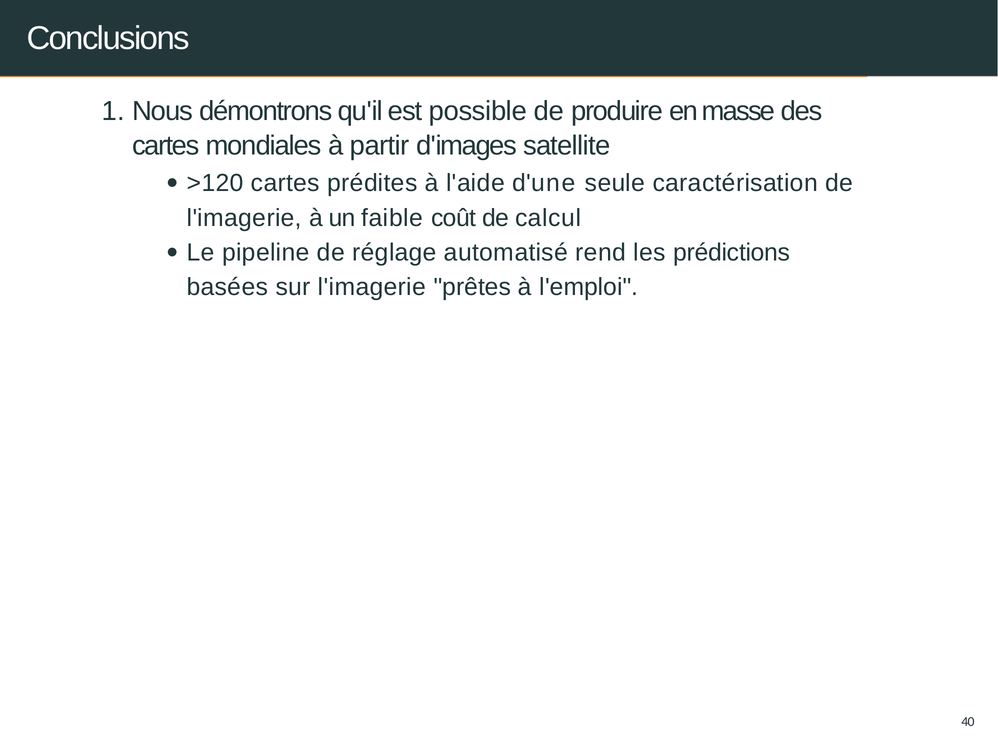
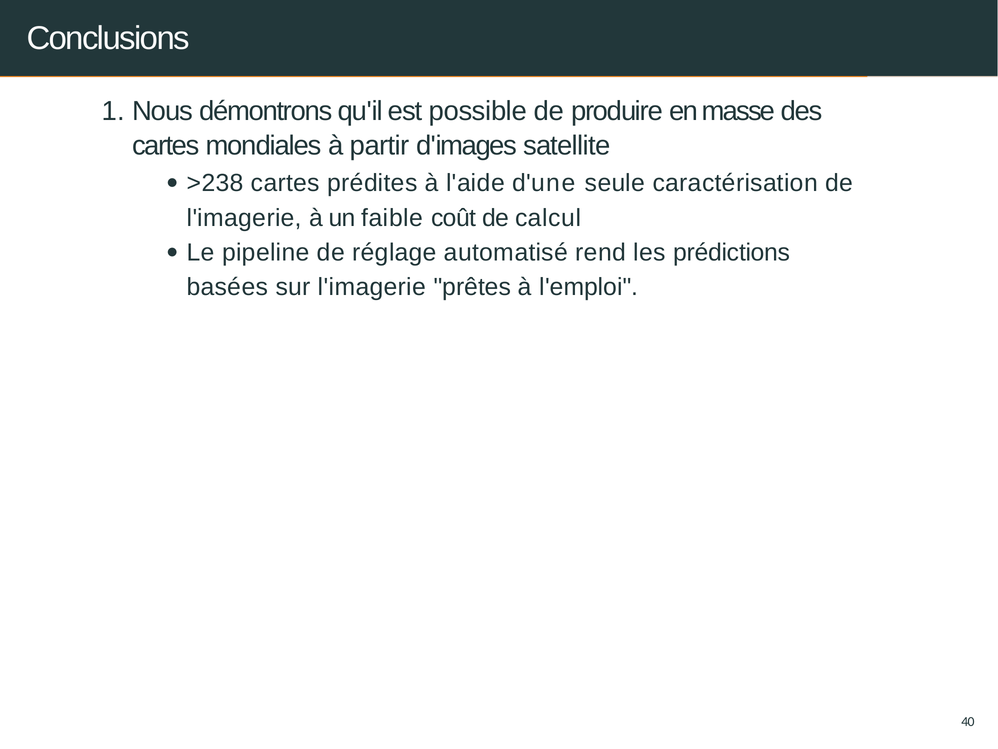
>120: >120 -> >238
